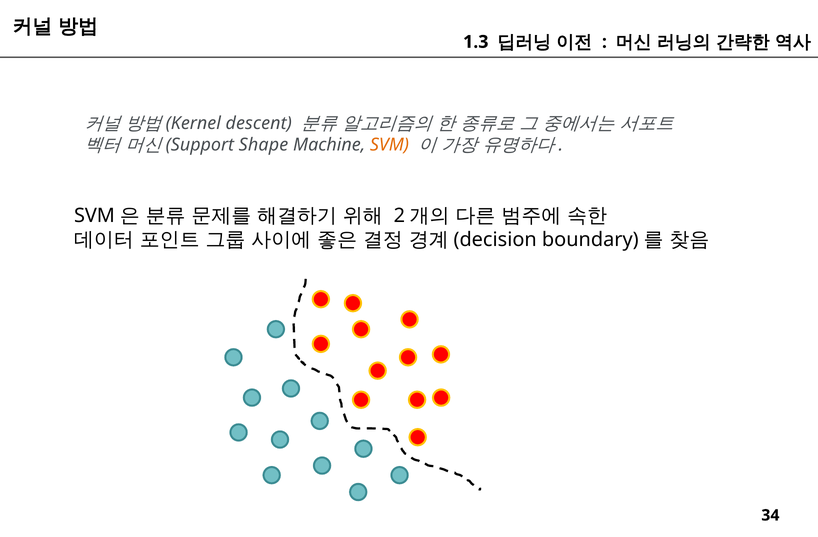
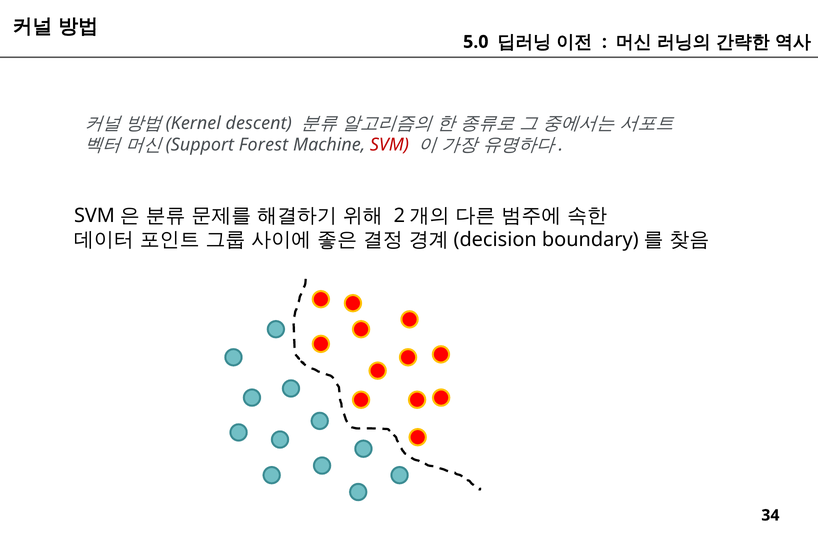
1.3: 1.3 -> 5.0
Shape: Shape -> Forest
SVM colour: orange -> red
